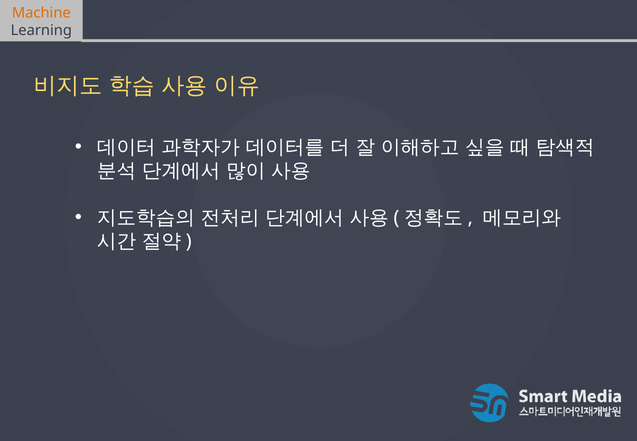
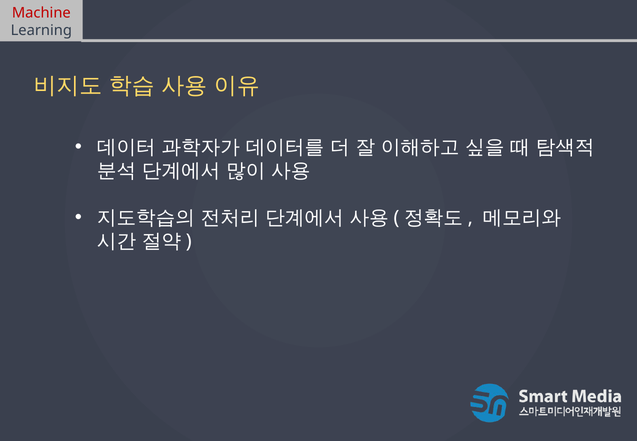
Machine colour: orange -> red
